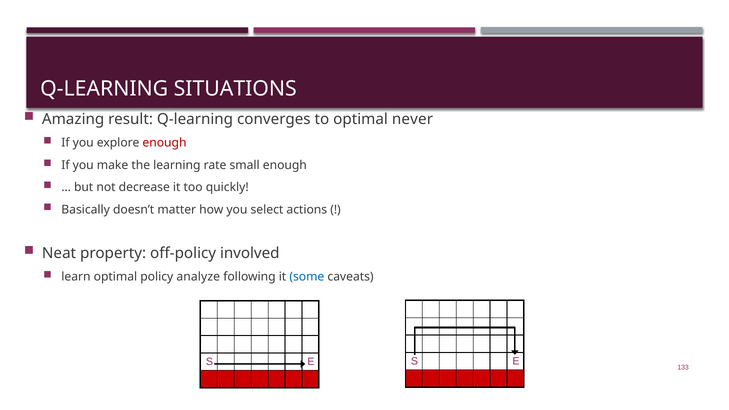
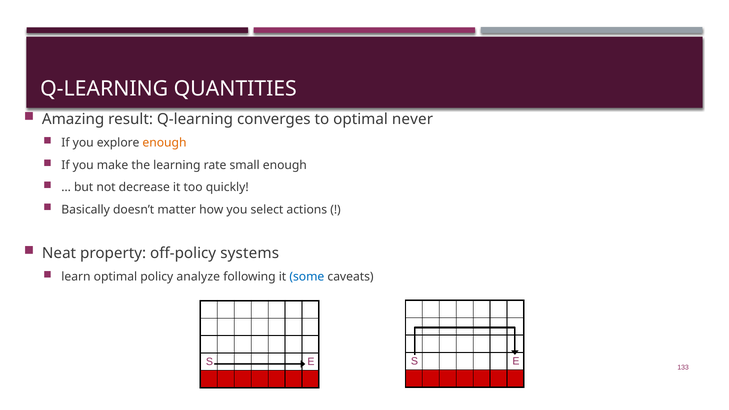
SITUATIONS: SITUATIONS -> QUANTITIES
enough at (165, 143) colour: red -> orange
involved: involved -> systems
